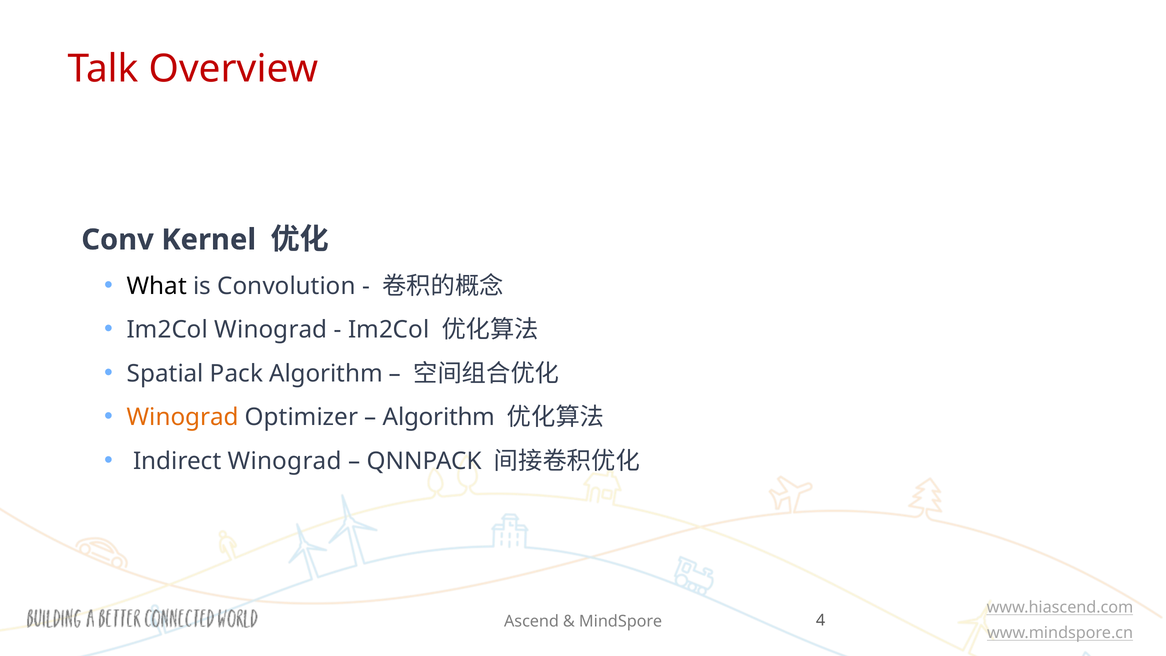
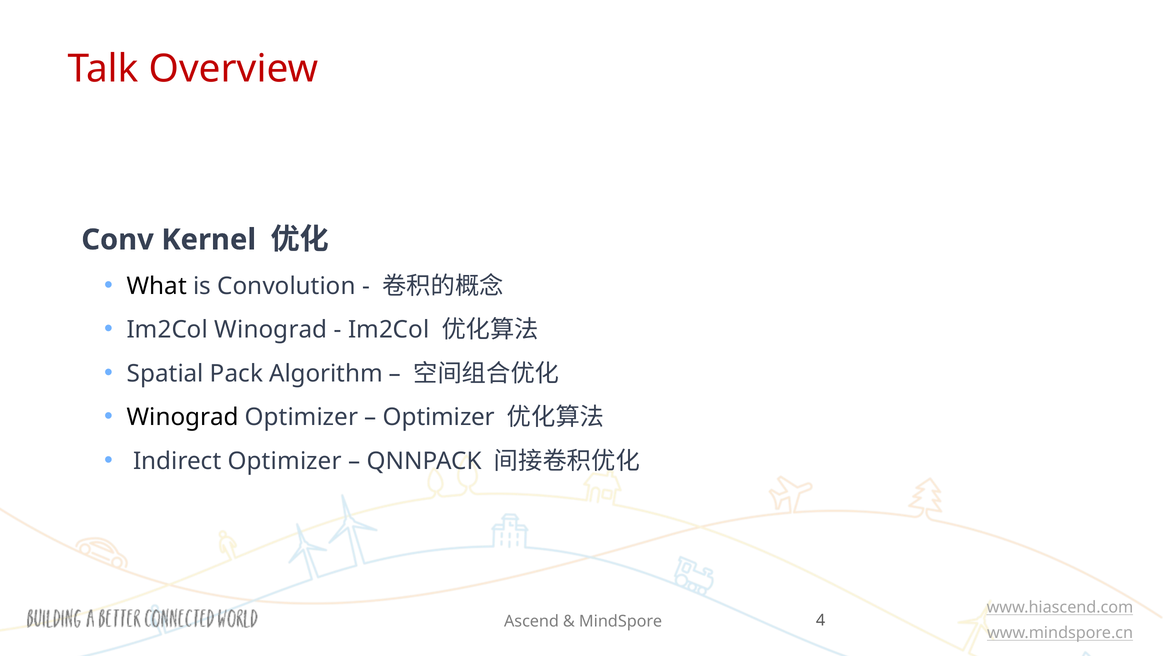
Winograd at (183, 417) colour: orange -> black
Algorithm at (439, 417): Algorithm -> Optimizer
Indirect Winograd: Winograd -> Optimizer
